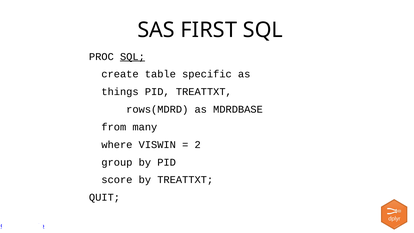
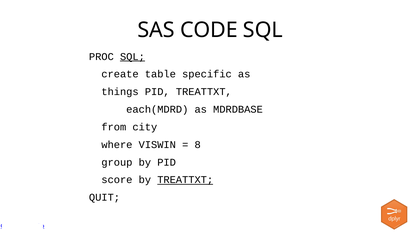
FIRST: FIRST -> CODE
rows(MDRD: rows(MDRD -> each(MDRD
many: many -> city
2: 2 -> 8
TREATTXT at (185, 180) underline: none -> present
